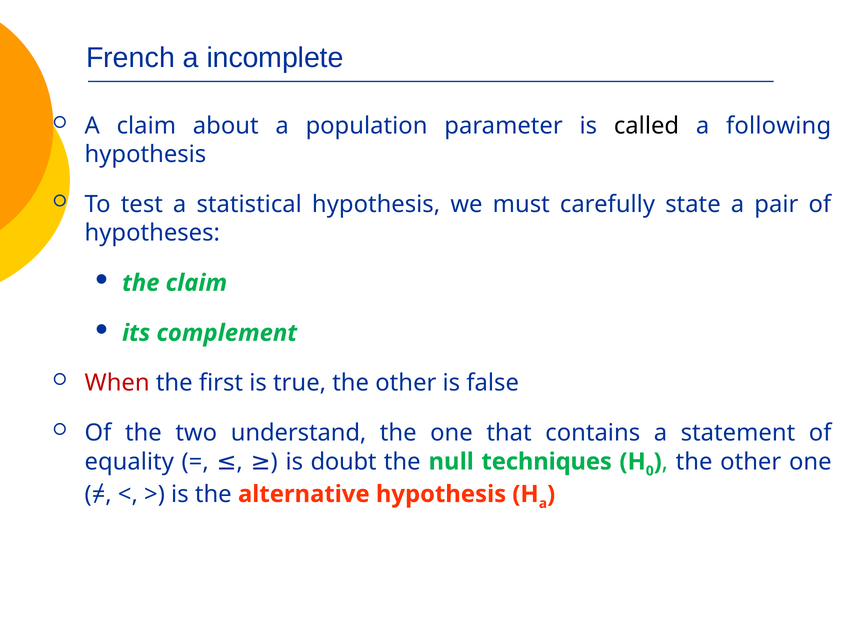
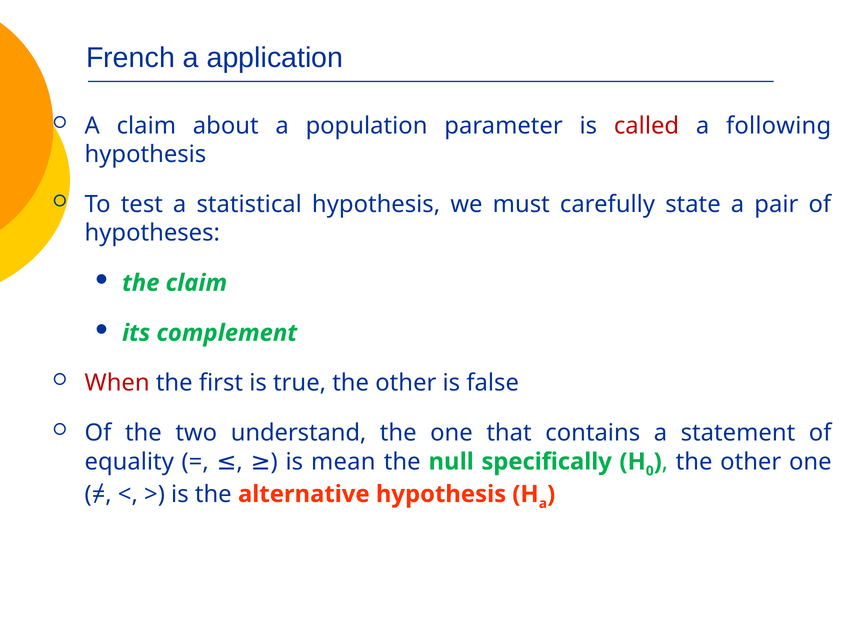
incomplete: incomplete -> application
called colour: black -> red
techniques: techniques -> specifically
doubt: doubt -> mean
